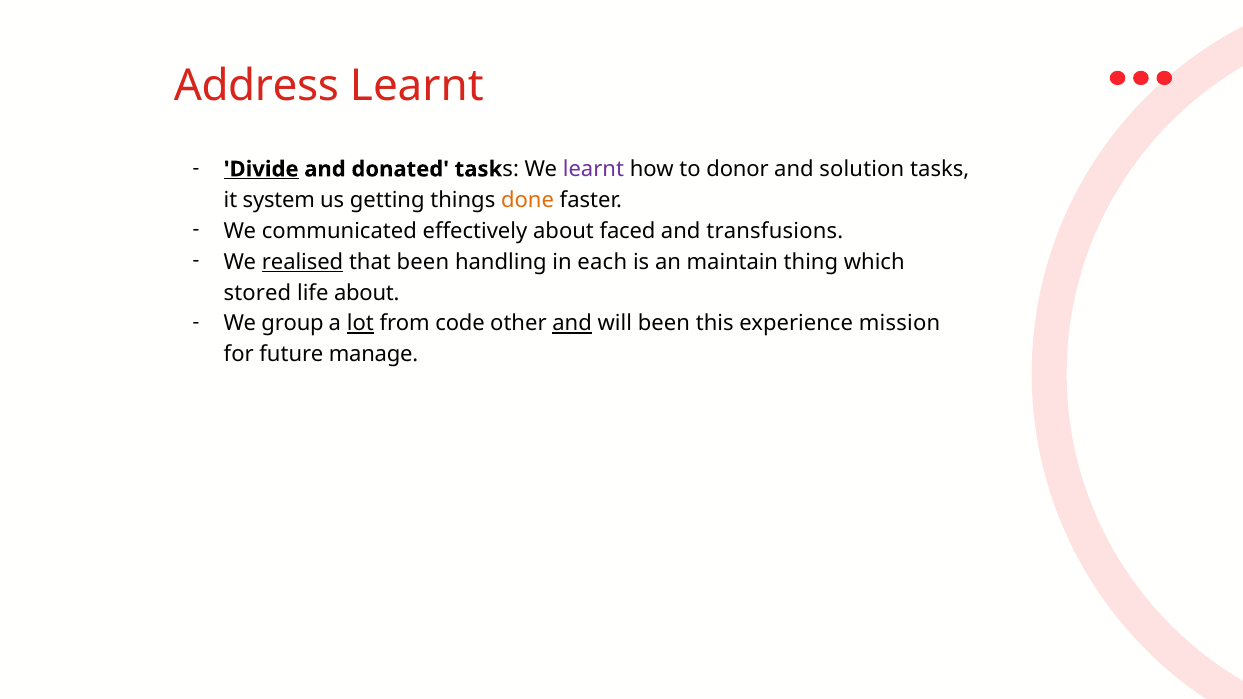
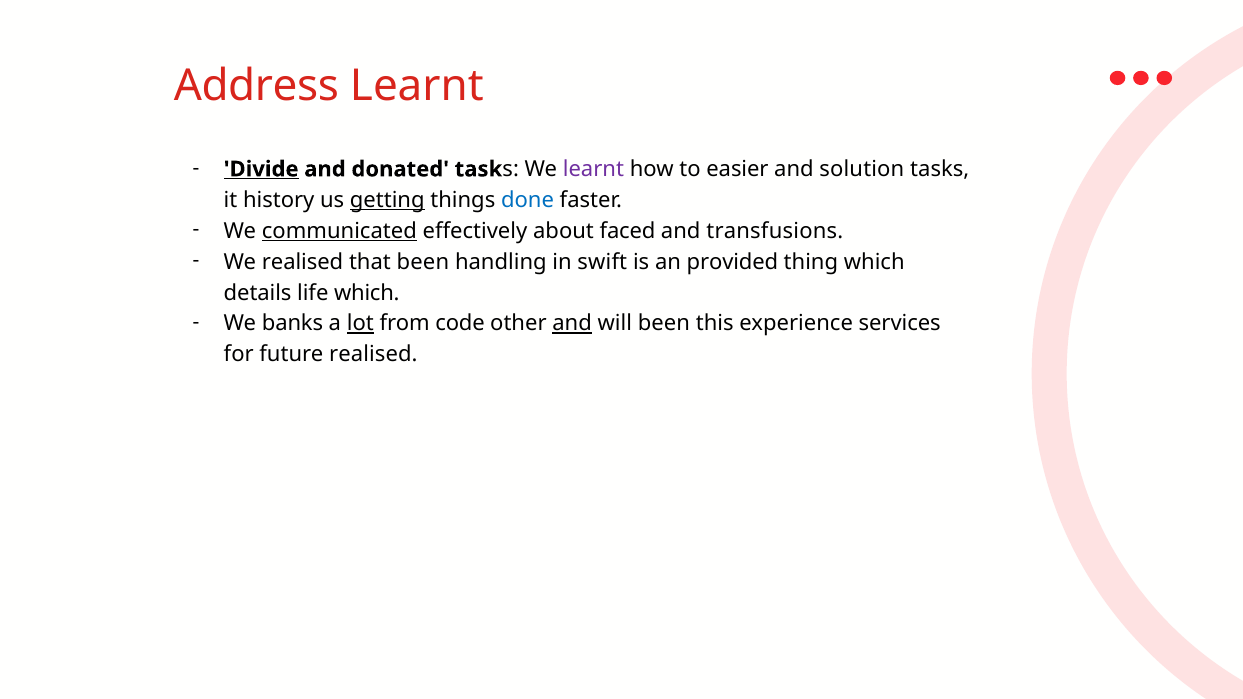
donor: donor -> easier
system: system -> history
getting underline: none -> present
done colour: orange -> blue
communicated underline: none -> present
realised at (303, 262) underline: present -> none
each: each -> swift
maintain: maintain -> provided
stored: stored -> details
life about: about -> which
group: group -> banks
mission: mission -> services
future manage: manage -> realised
